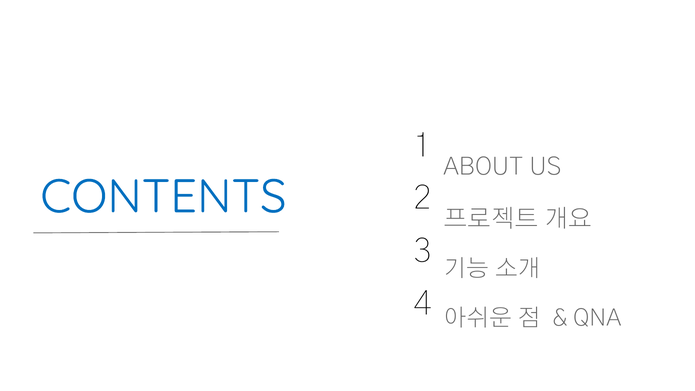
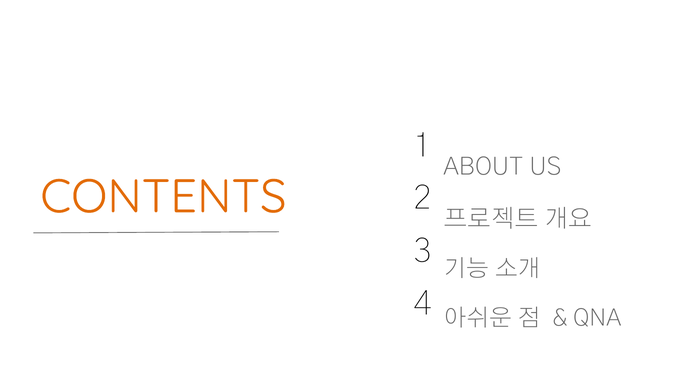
CONTENTS colour: blue -> orange
